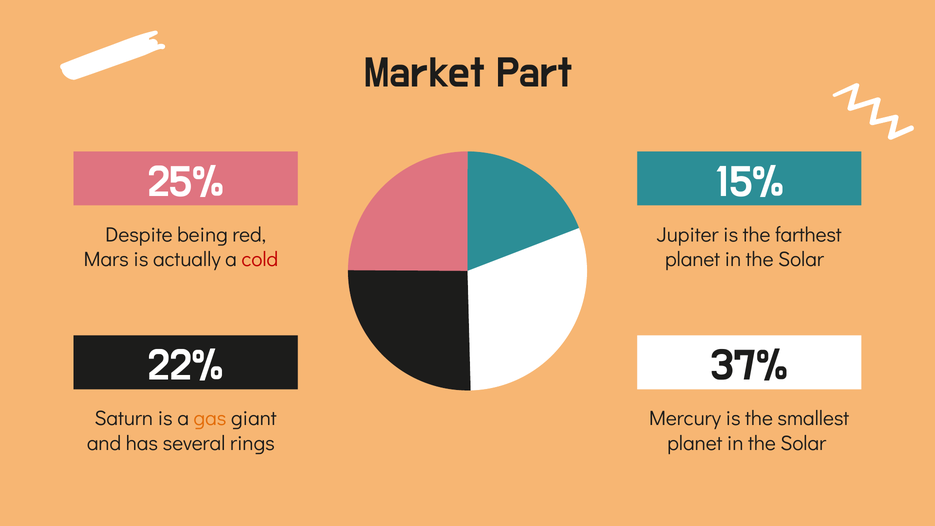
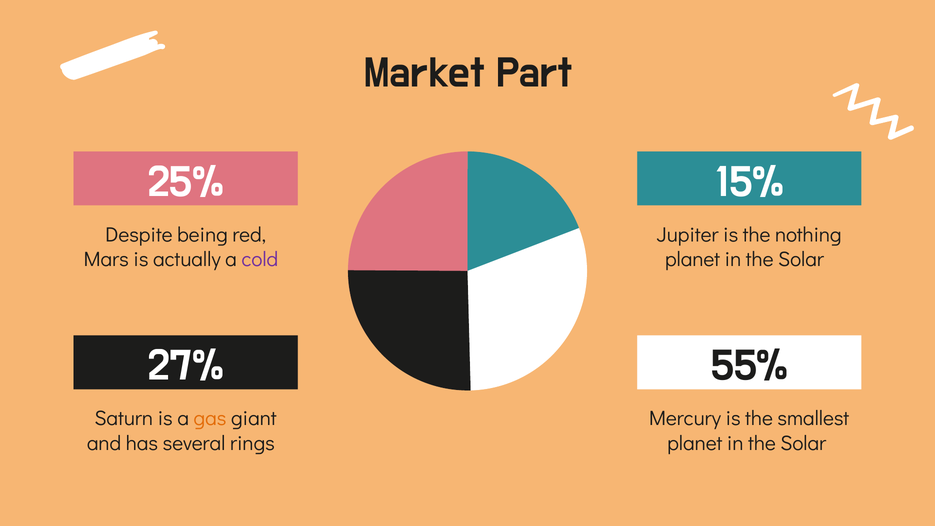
farthest: farthest -> nothing
cold colour: red -> purple
22%: 22% -> 27%
37%: 37% -> 55%
